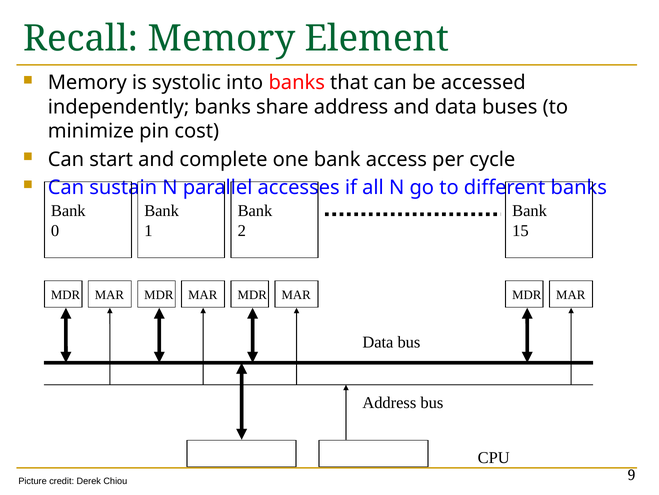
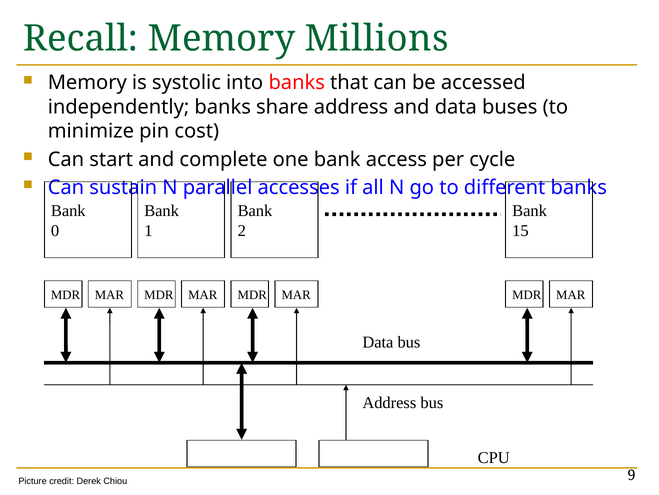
Element: Element -> Millions
